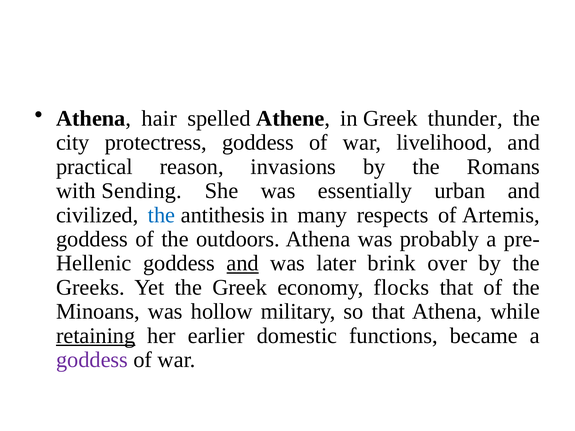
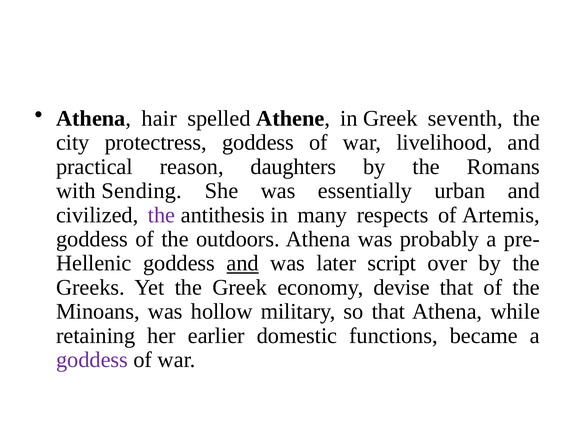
thunder: thunder -> seventh
invasions: invasions -> daughters
the at (162, 215) colour: blue -> purple
brink: brink -> script
flocks: flocks -> devise
retaining underline: present -> none
